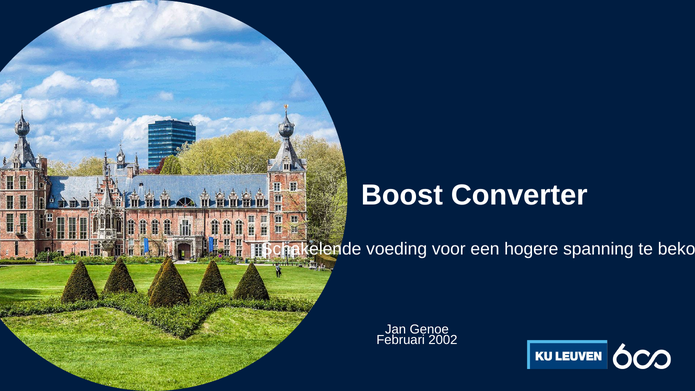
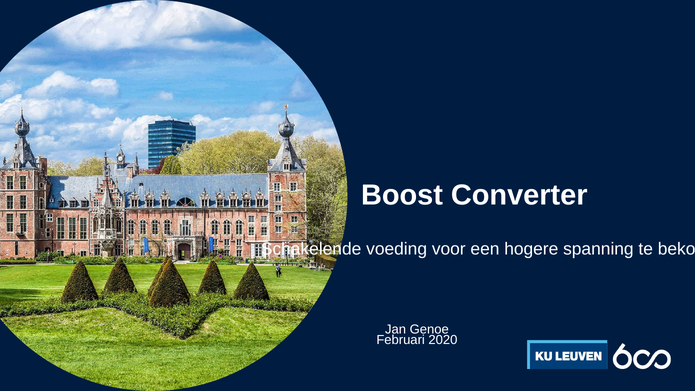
2002: 2002 -> 2020
